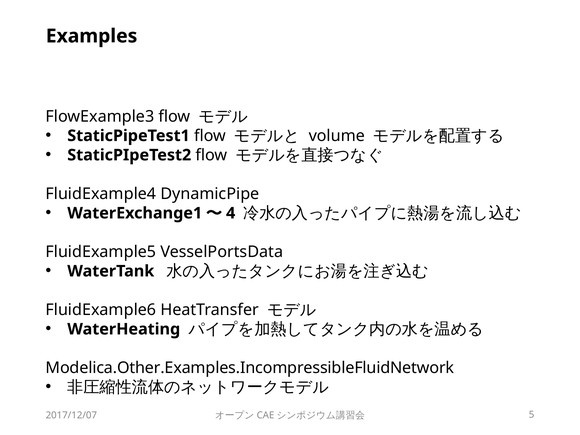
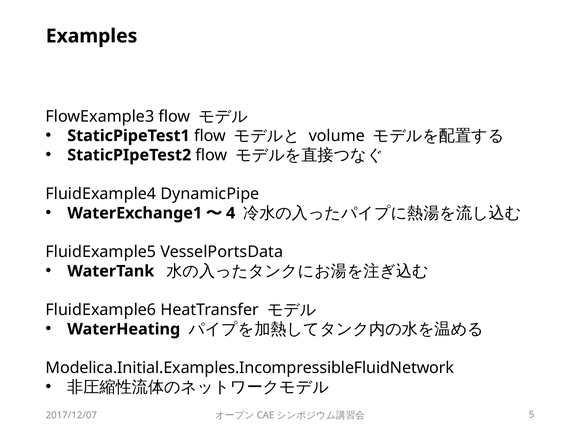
Modelica.Other.Examples.IncompressibleFluidNetwork: Modelica.Other.Examples.IncompressibleFluidNetwork -> Modelica.Initial.Examples.IncompressibleFluidNetwork
